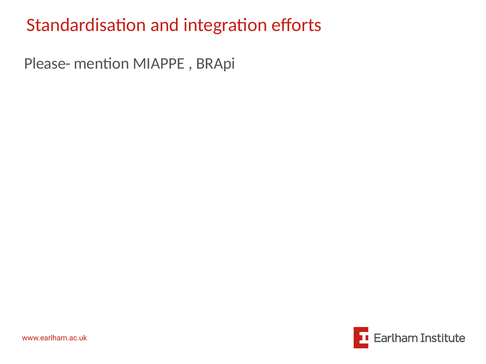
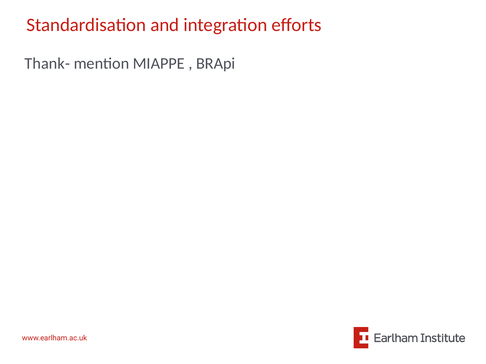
Please-: Please- -> Thank-
